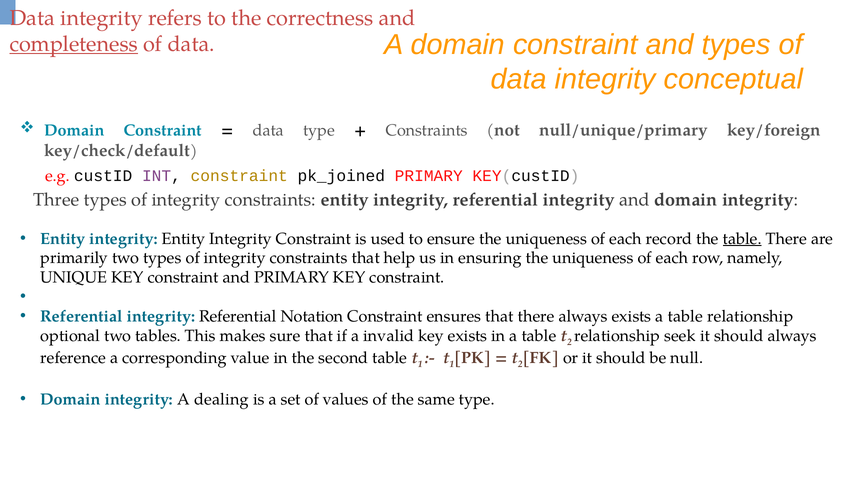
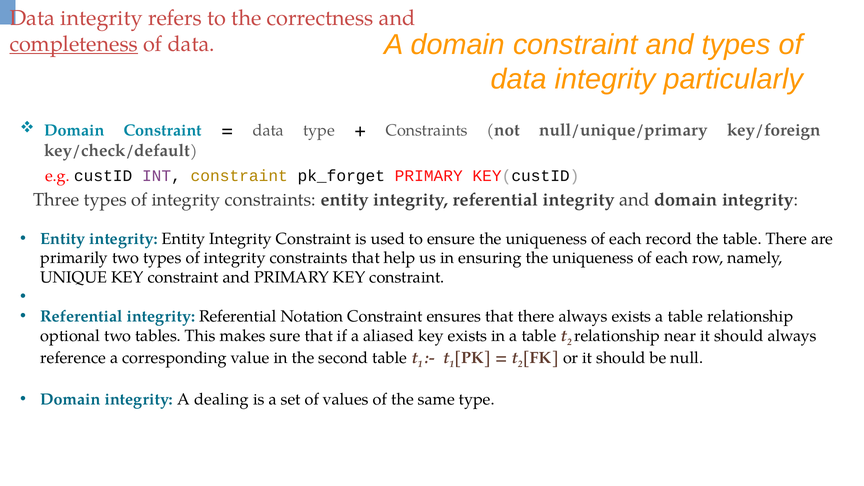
conceptual: conceptual -> particularly
pk_joined: pk_joined -> pk_forget
table at (742, 239) underline: present -> none
invalid: invalid -> aliased
seek: seek -> near
